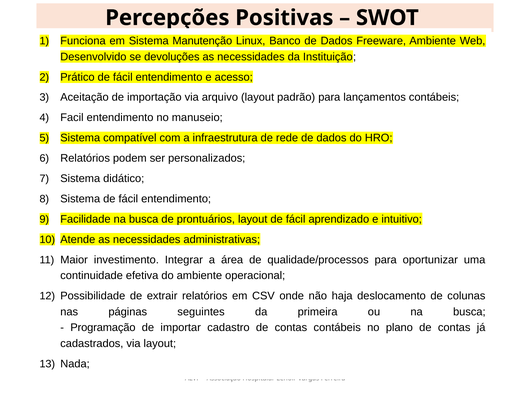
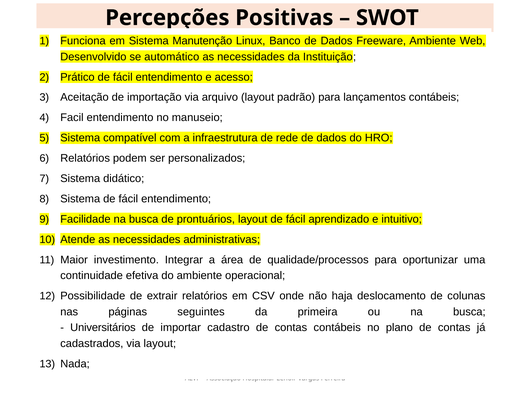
devoluções: devoluções -> automático
Programação: Programação -> Universitários
